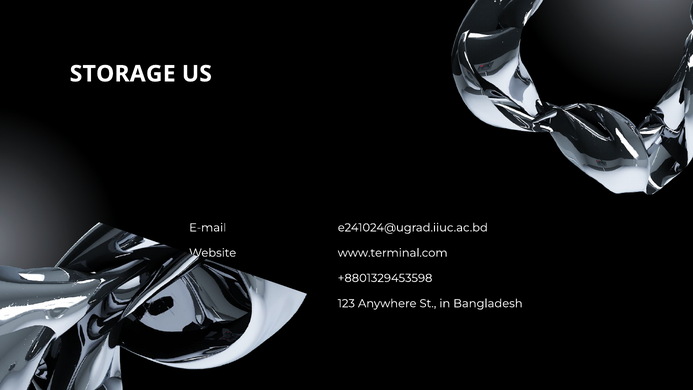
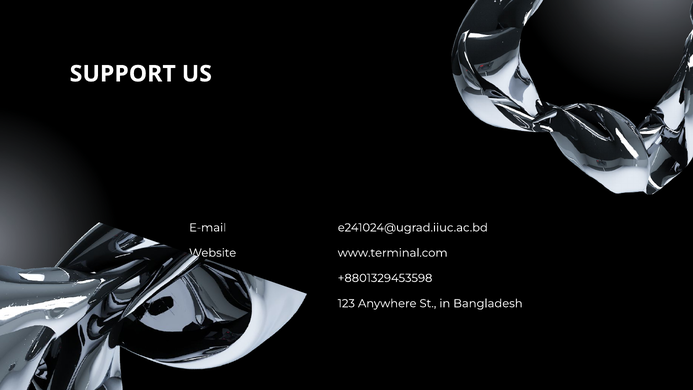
STORAGE: STORAGE -> SUPPORT
